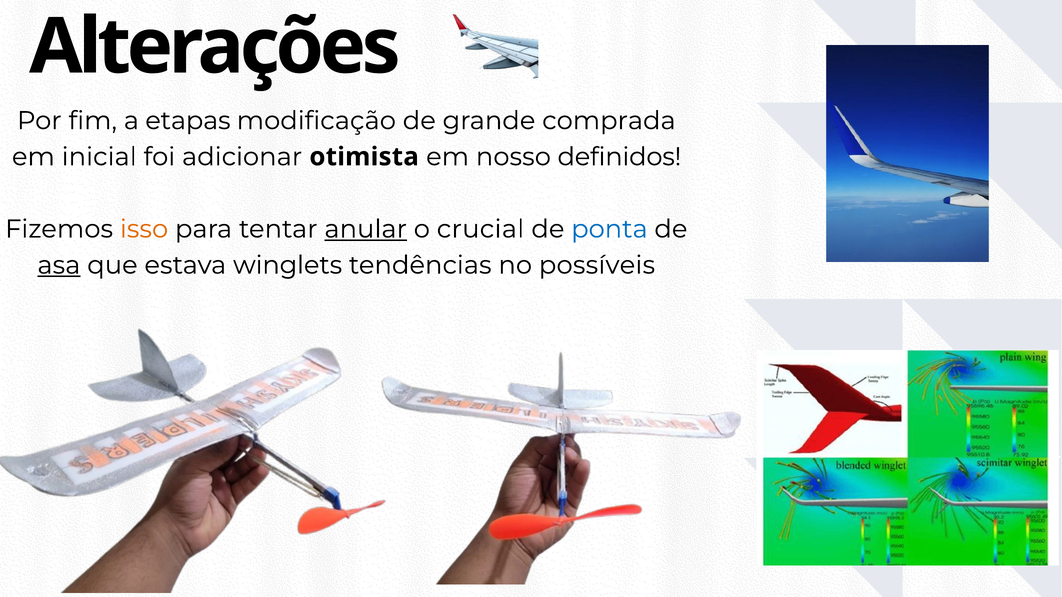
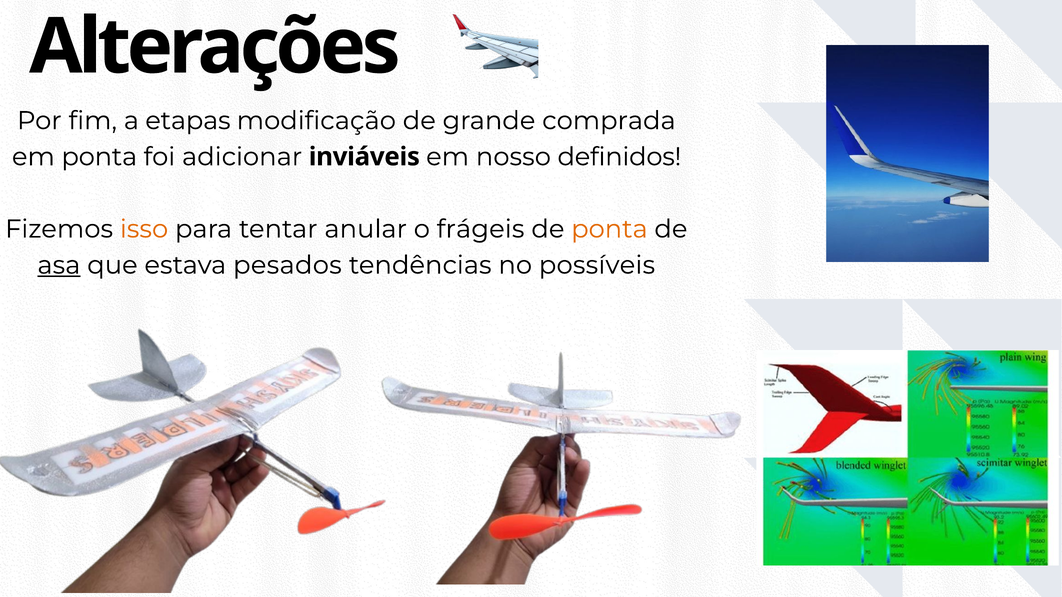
em inicial: inicial -> ponta
otimista: otimista -> inviáveis
anular underline: present -> none
crucial: crucial -> frágeis
ponta at (609, 229) colour: blue -> orange
winglets: winglets -> pesados
